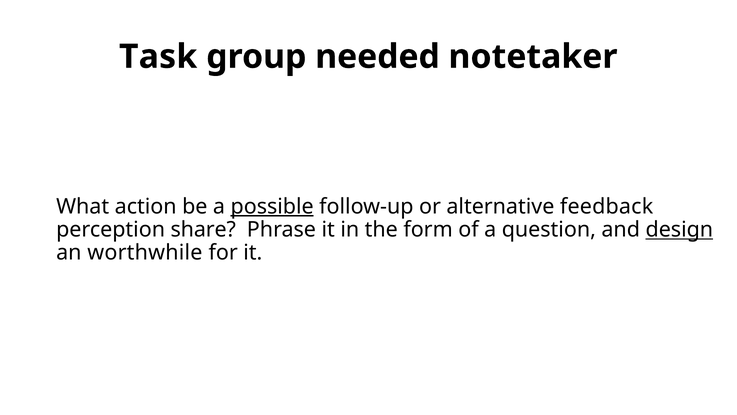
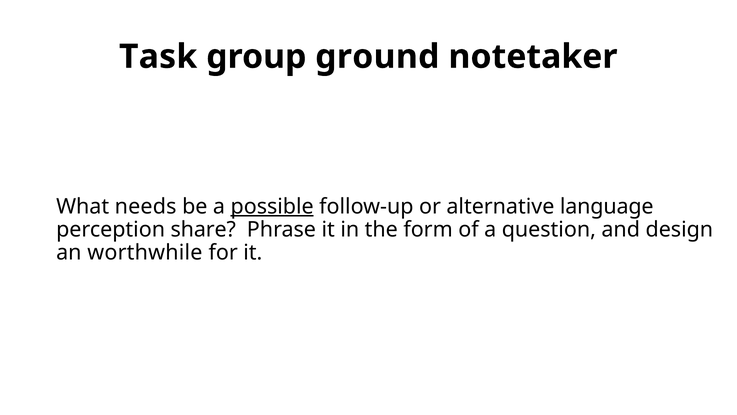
needed: needed -> ground
action: action -> needs
feedback: feedback -> language
design underline: present -> none
